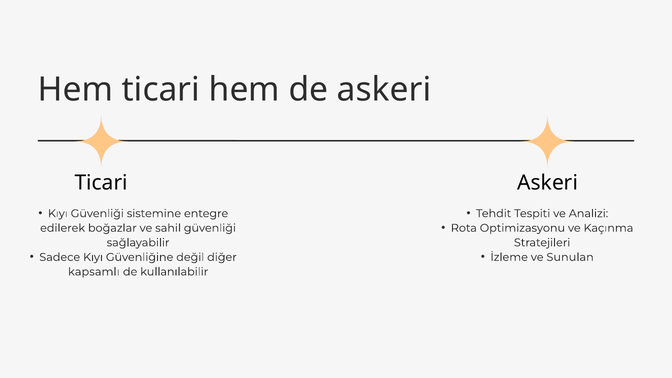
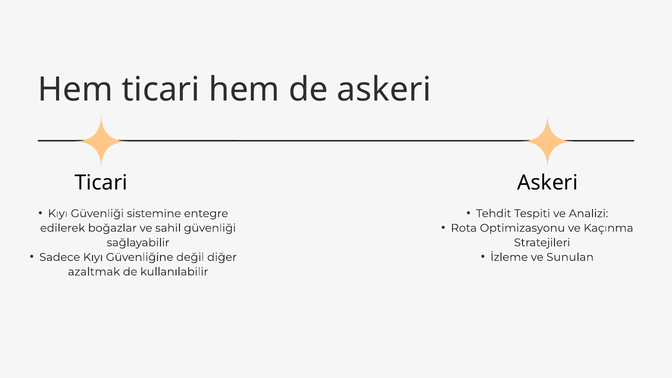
kapsamlı: kapsamlı -> azaltmak
